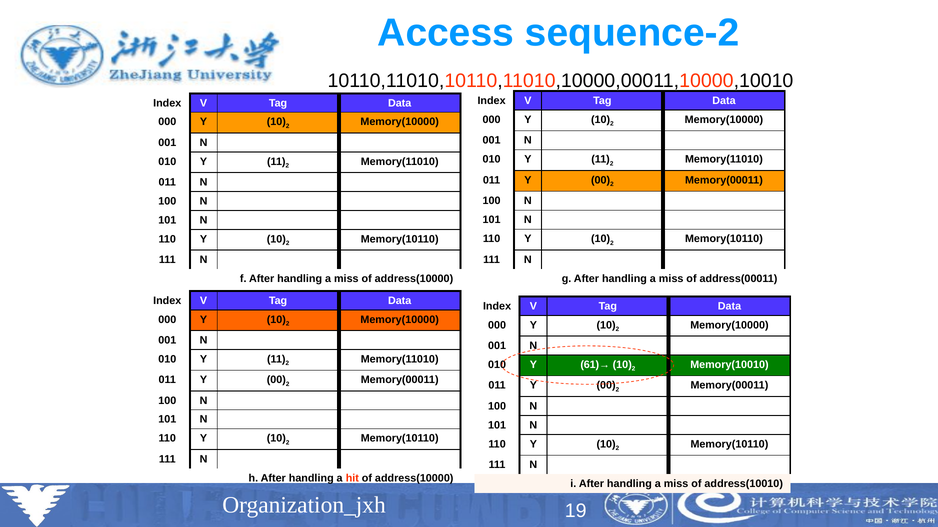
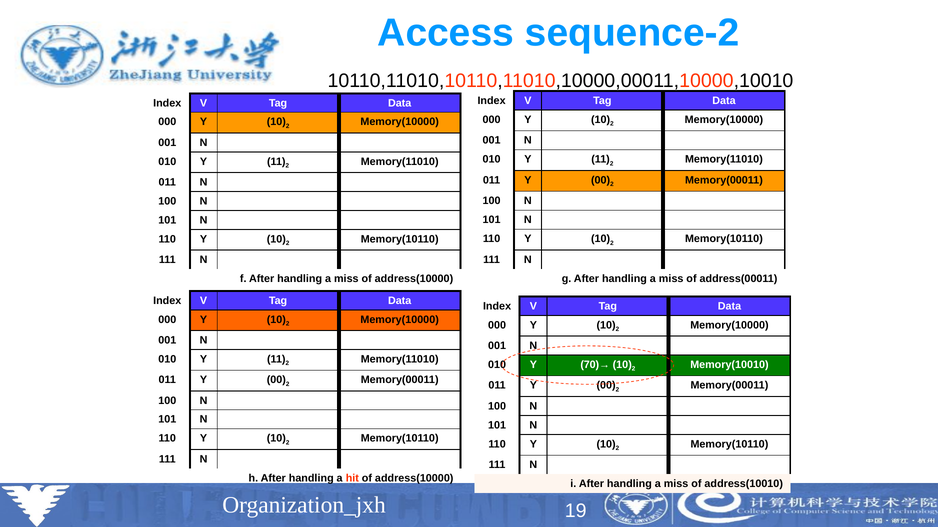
61)→: 61)→ -> 70)→
